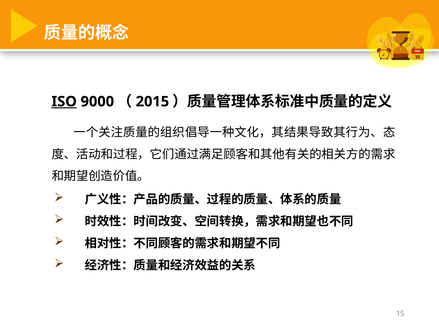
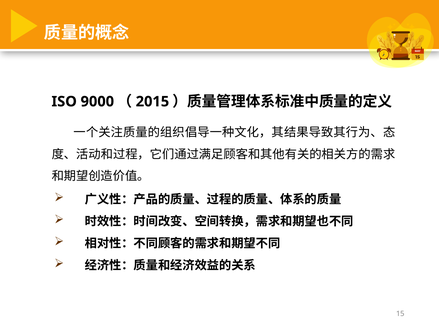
ISO underline: present -> none
